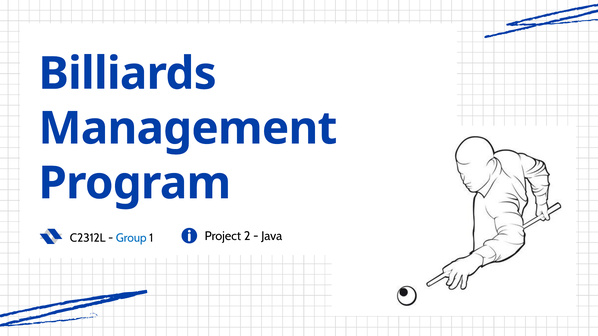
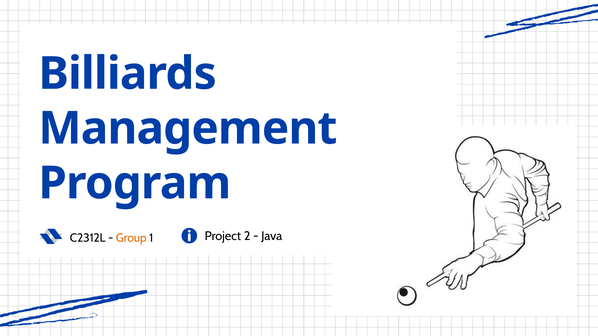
Group colour: blue -> orange
